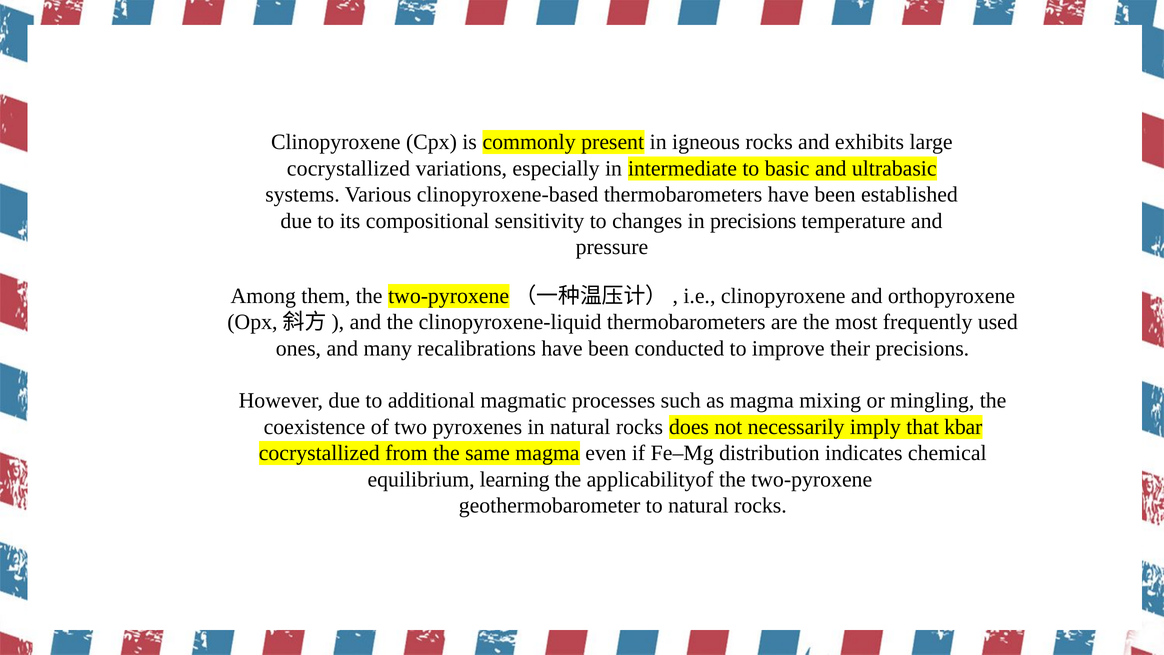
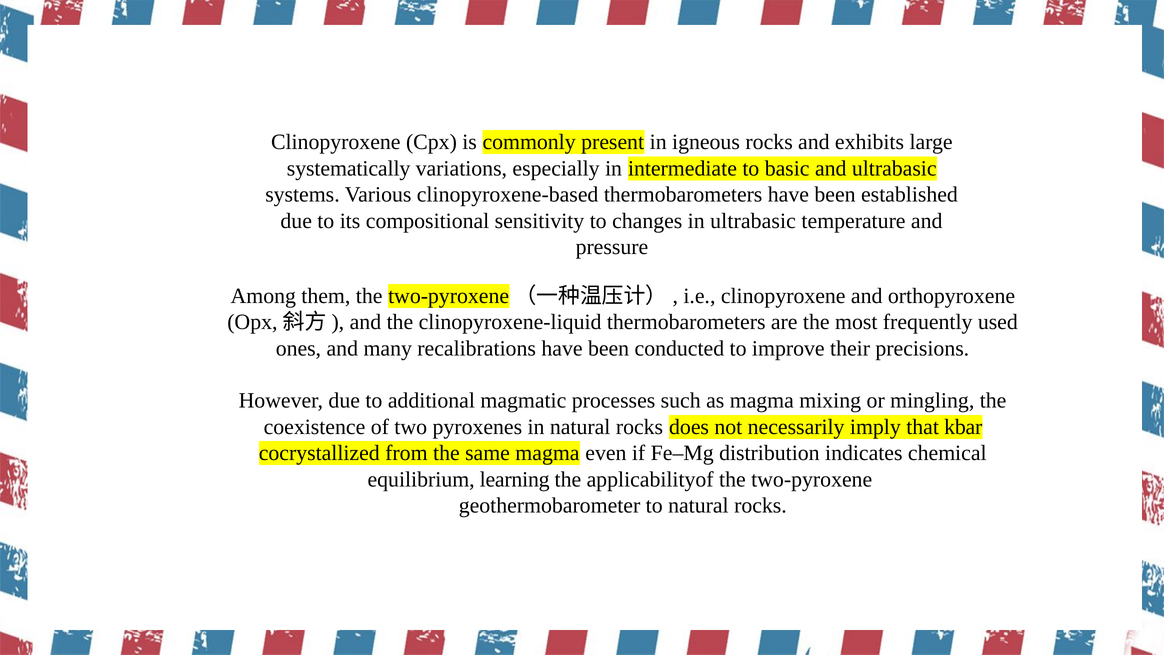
cocrystallized at (348, 168): cocrystallized -> systematically
in precisions: precisions -> ultrabasic
